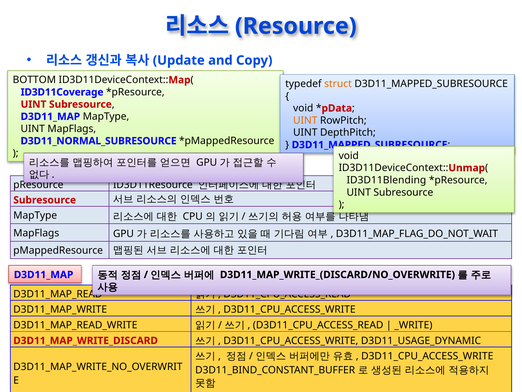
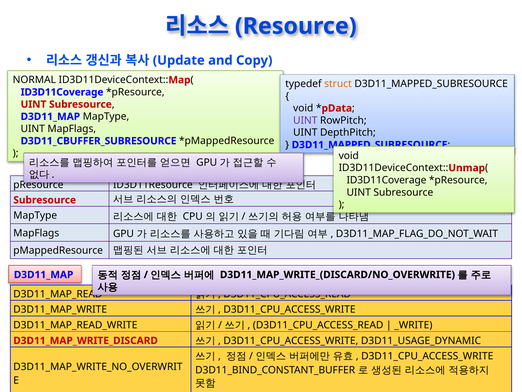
BOTTOM: BOTTOM -> NORMAL
UINT at (305, 120) colour: orange -> purple
D3D11_NORMAL_SUBRESOURCE: D3D11_NORMAL_SUBRESOURCE -> D3D11_CBUFFER_SUBRESOURCE
ID3D11Blending at (386, 180): ID3D11Blending -> ID3D11Coverage
